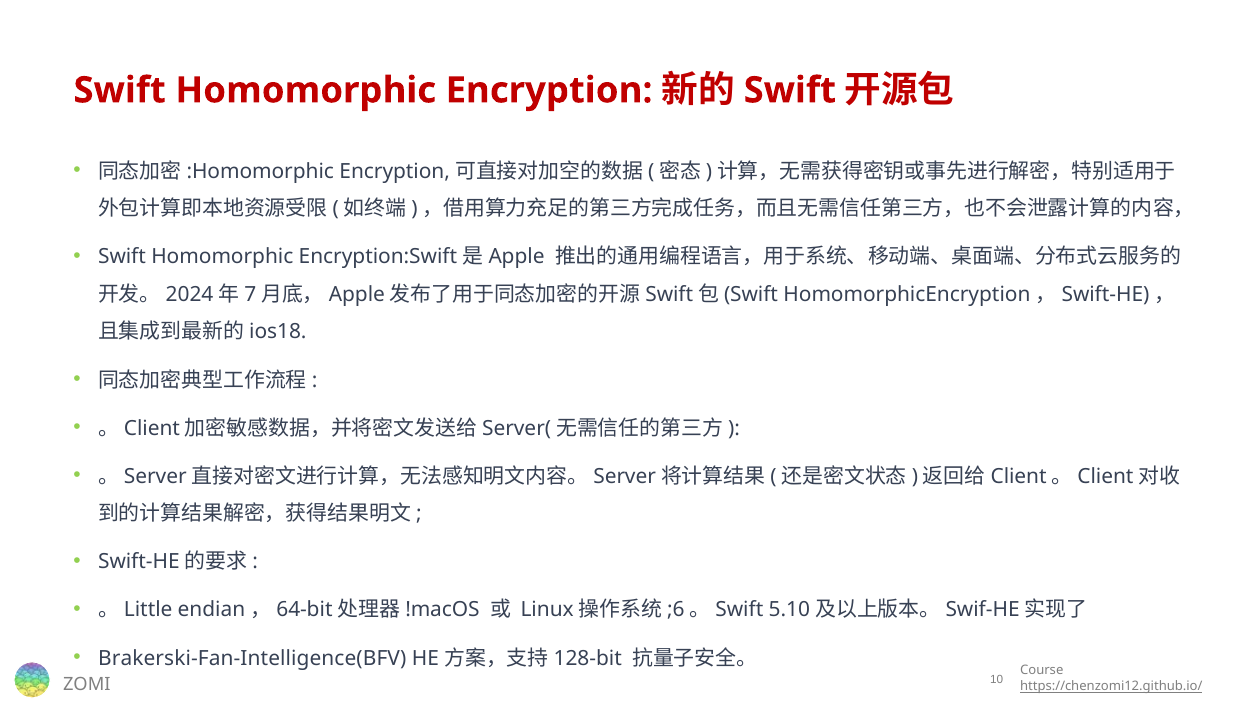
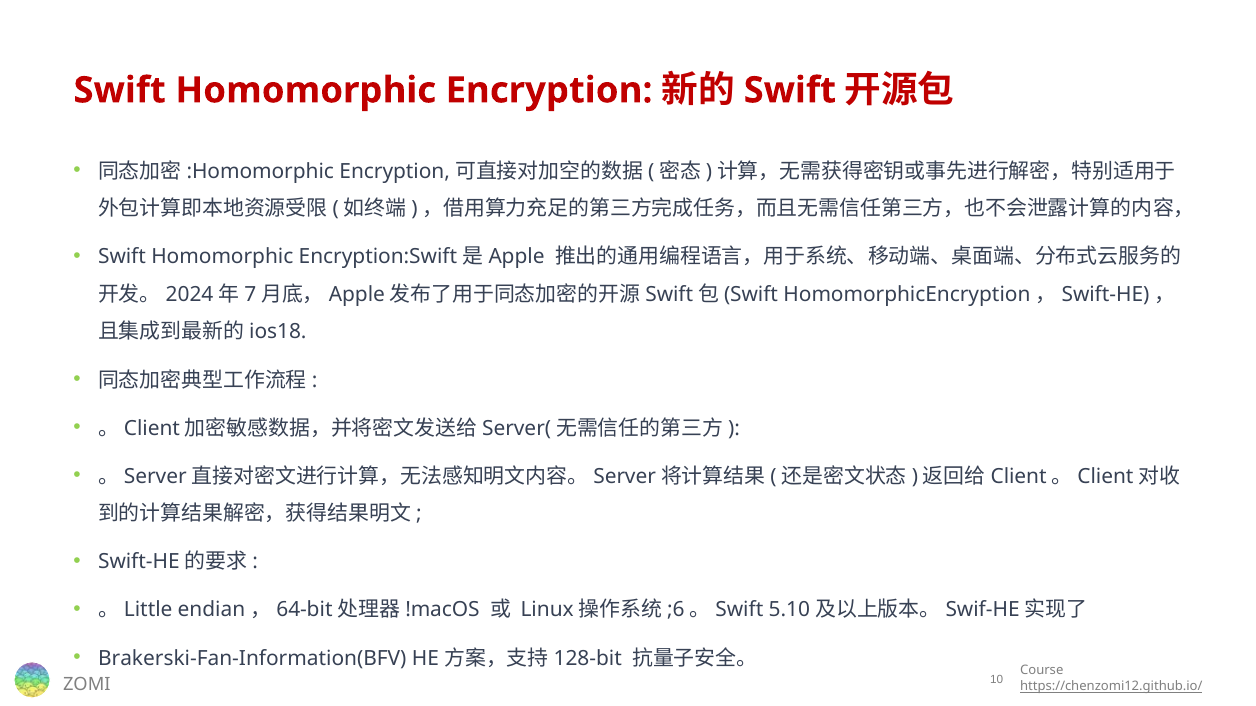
Brakerski-Fan-Intelligence(BFV: Brakerski-Fan-Intelligence(BFV -> Brakerski-Fan-Information(BFV
